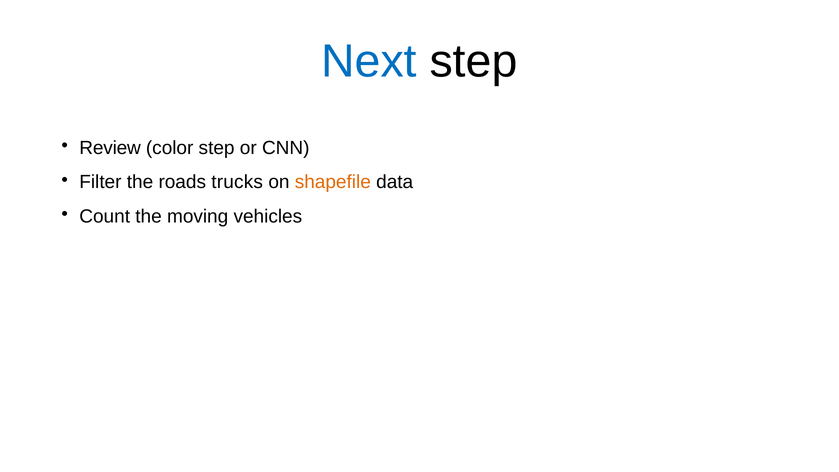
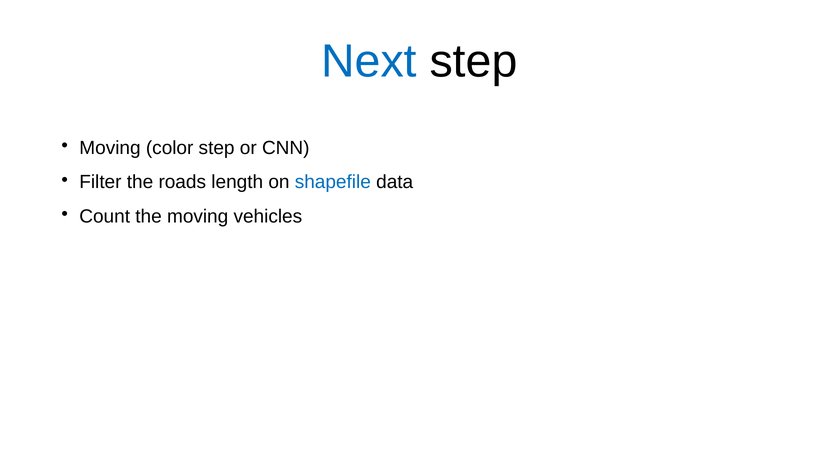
Review at (110, 148): Review -> Moving
trucks: trucks -> length
shapefile colour: orange -> blue
